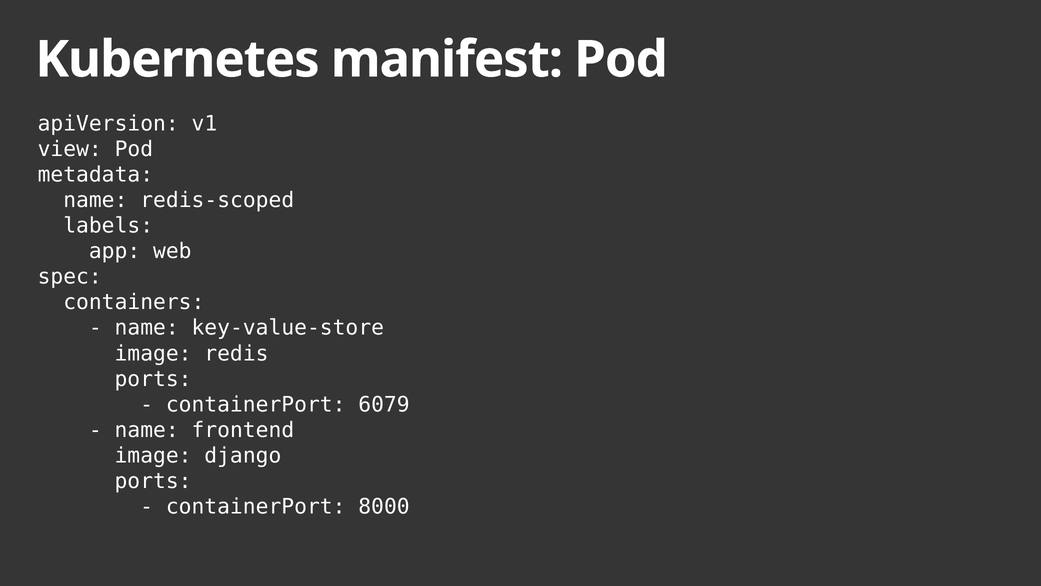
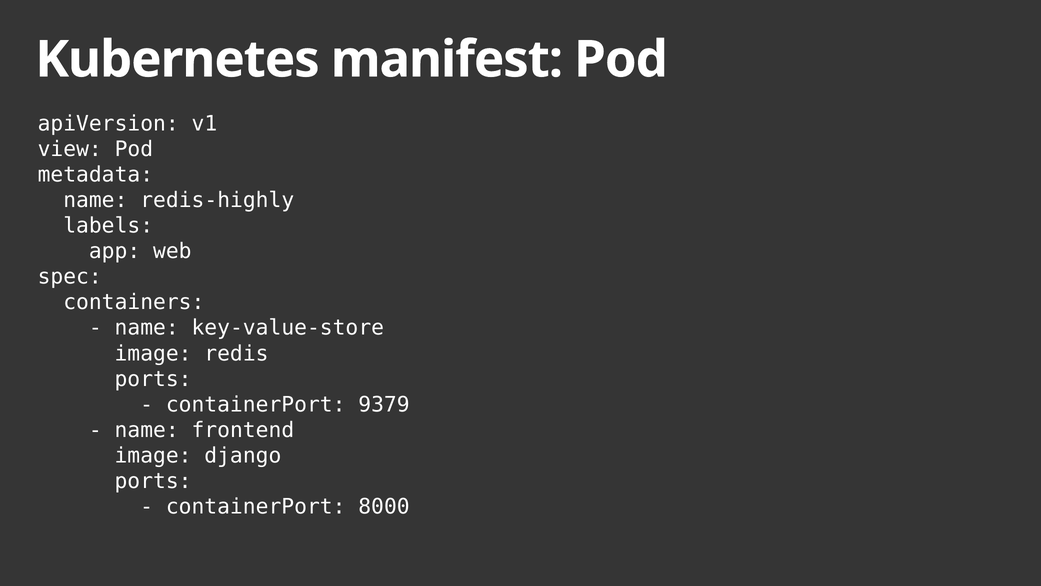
redis-scoped: redis-scoped -> redis-highly
6079: 6079 -> 9379
